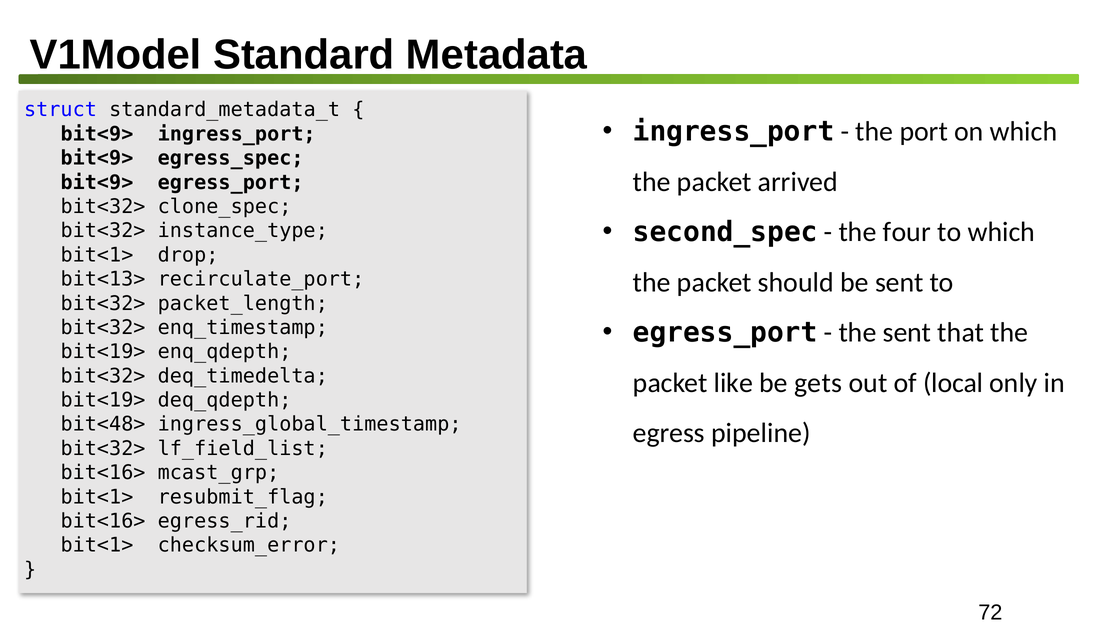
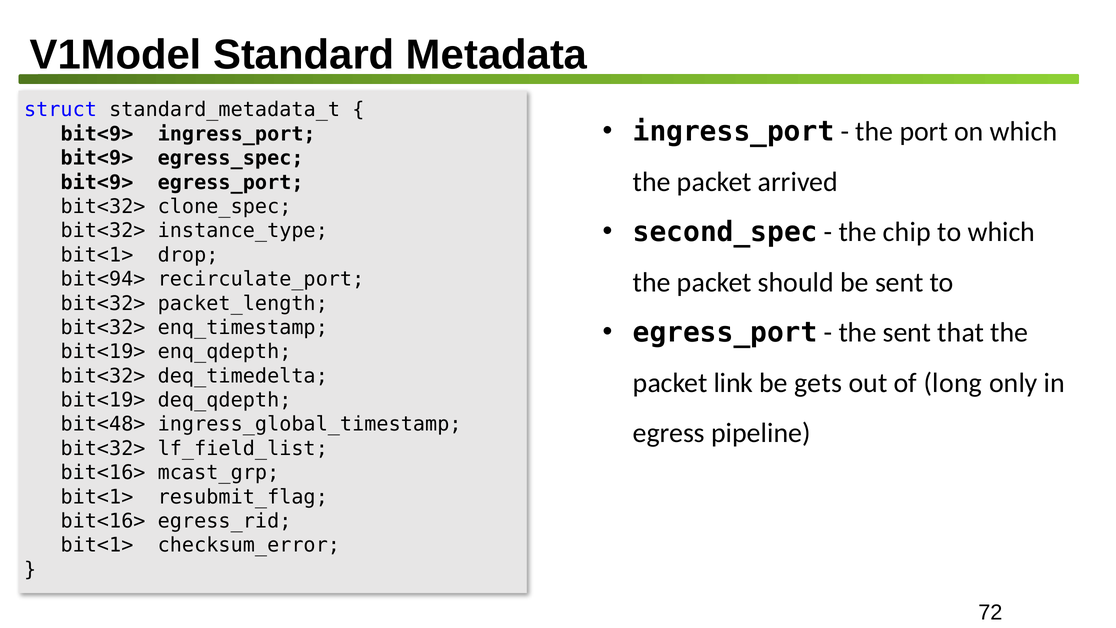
four: four -> chip
bit<13>: bit<13> -> bit<94>
like: like -> link
local: local -> long
